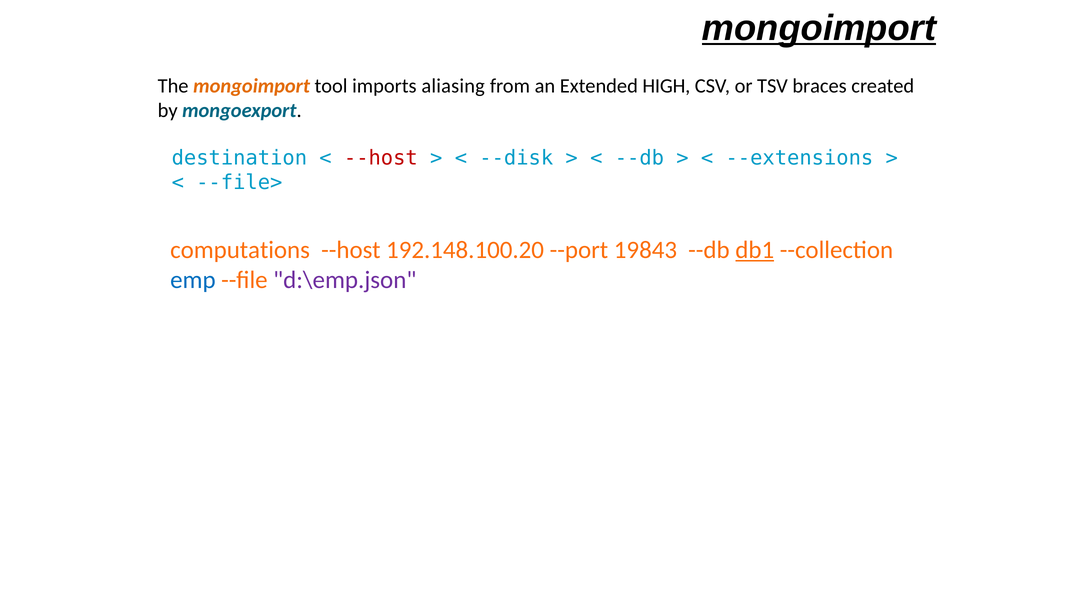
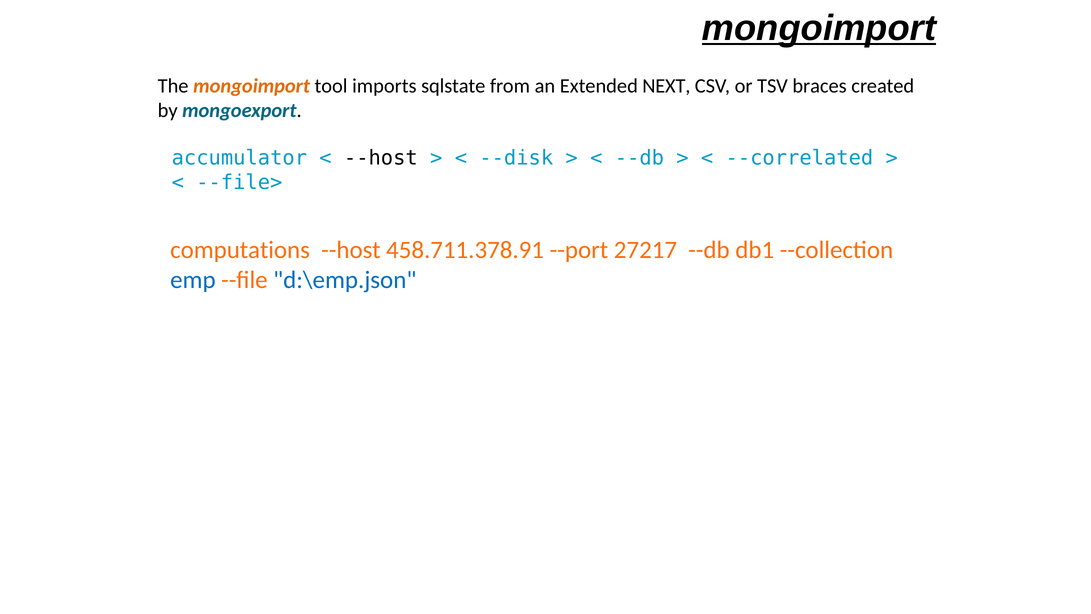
aliasing: aliasing -> sqlstate
HIGH: HIGH -> NEXT
destination: destination -> accumulator
--host at (381, 158) colour: red -> black
--extensions: --extensions -> --correlated
192.148.100.20: 192.148.100.20 -> 458.711.378.91
19843: 19843 -> 27217
db1 underline: present -> none
d:\emp.json colour: purple -> blue
